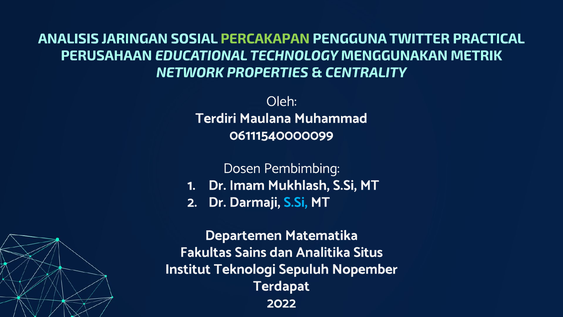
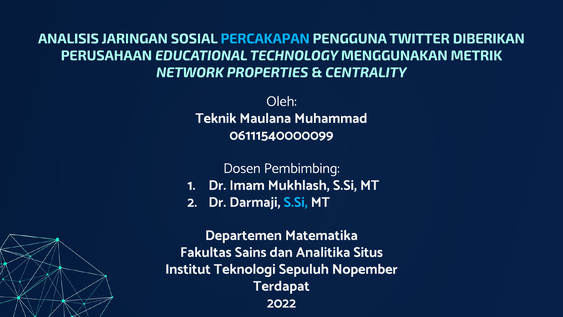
PERCAKAPAN colour: light green -> light blue
PRACTICAL: PRACTICAL -> DIBERIKAN
Terdiri: Terdiri -> Teknik
